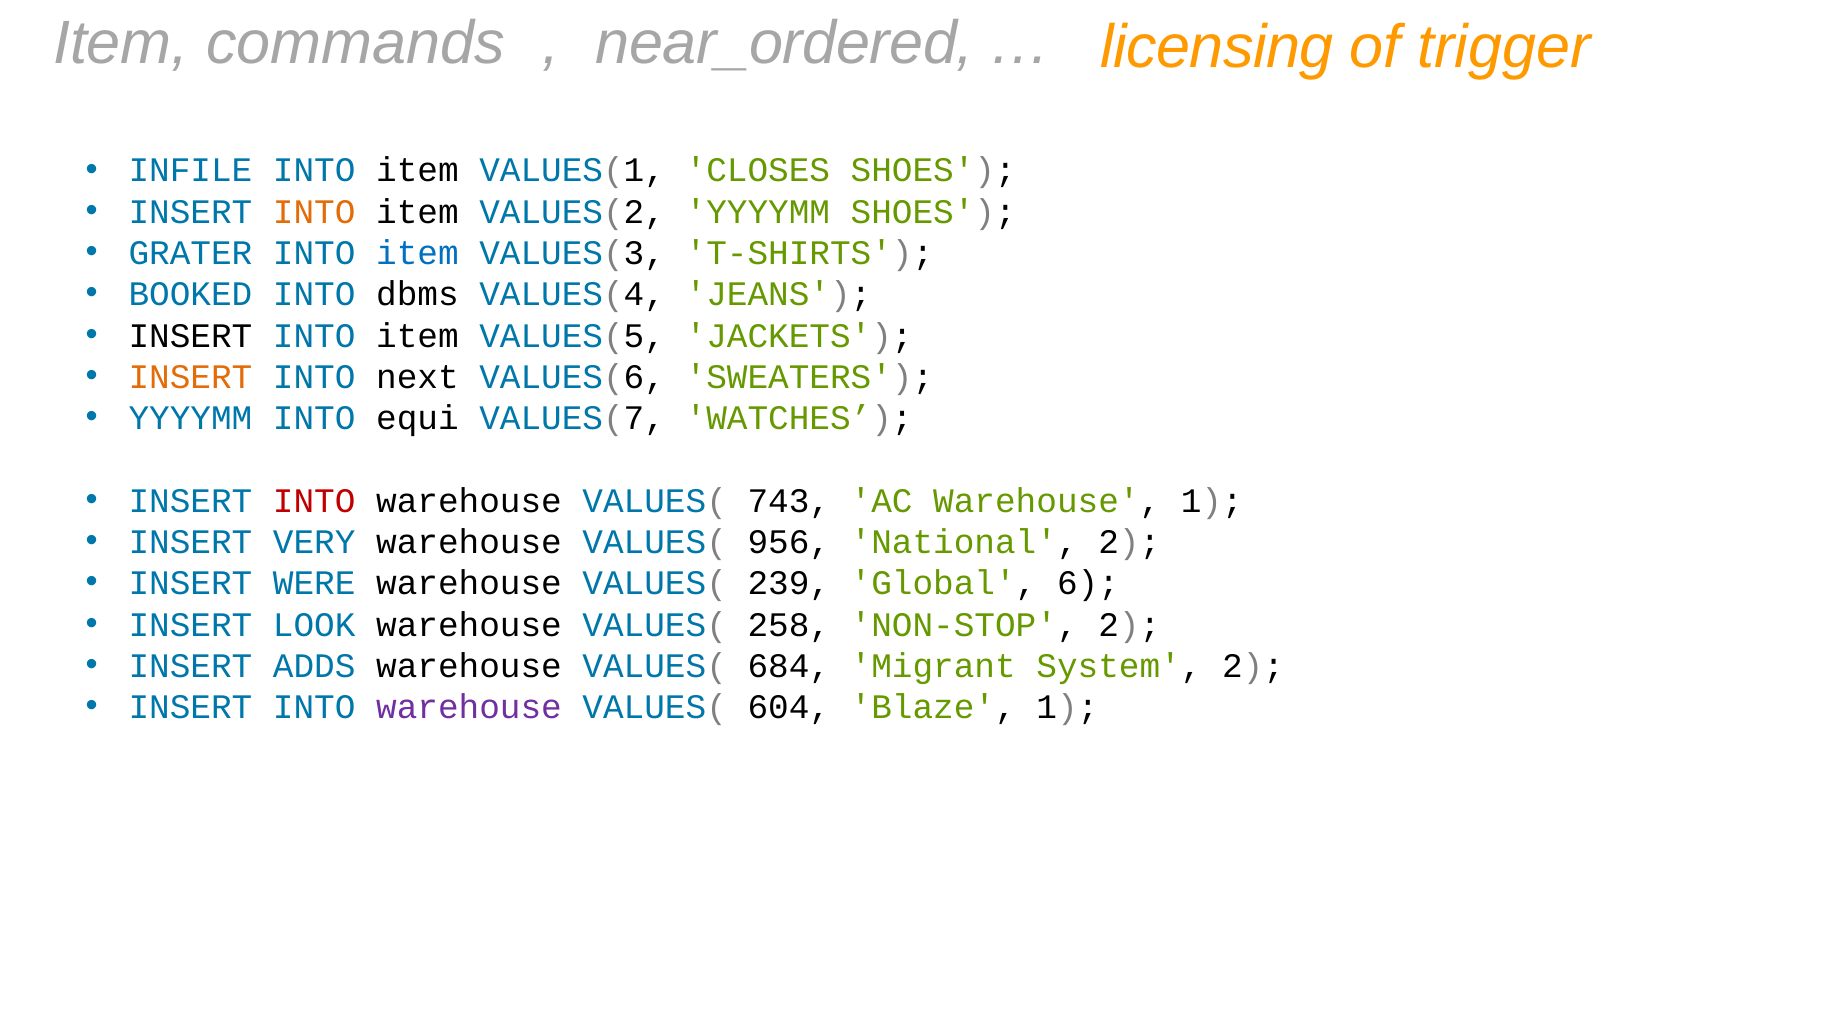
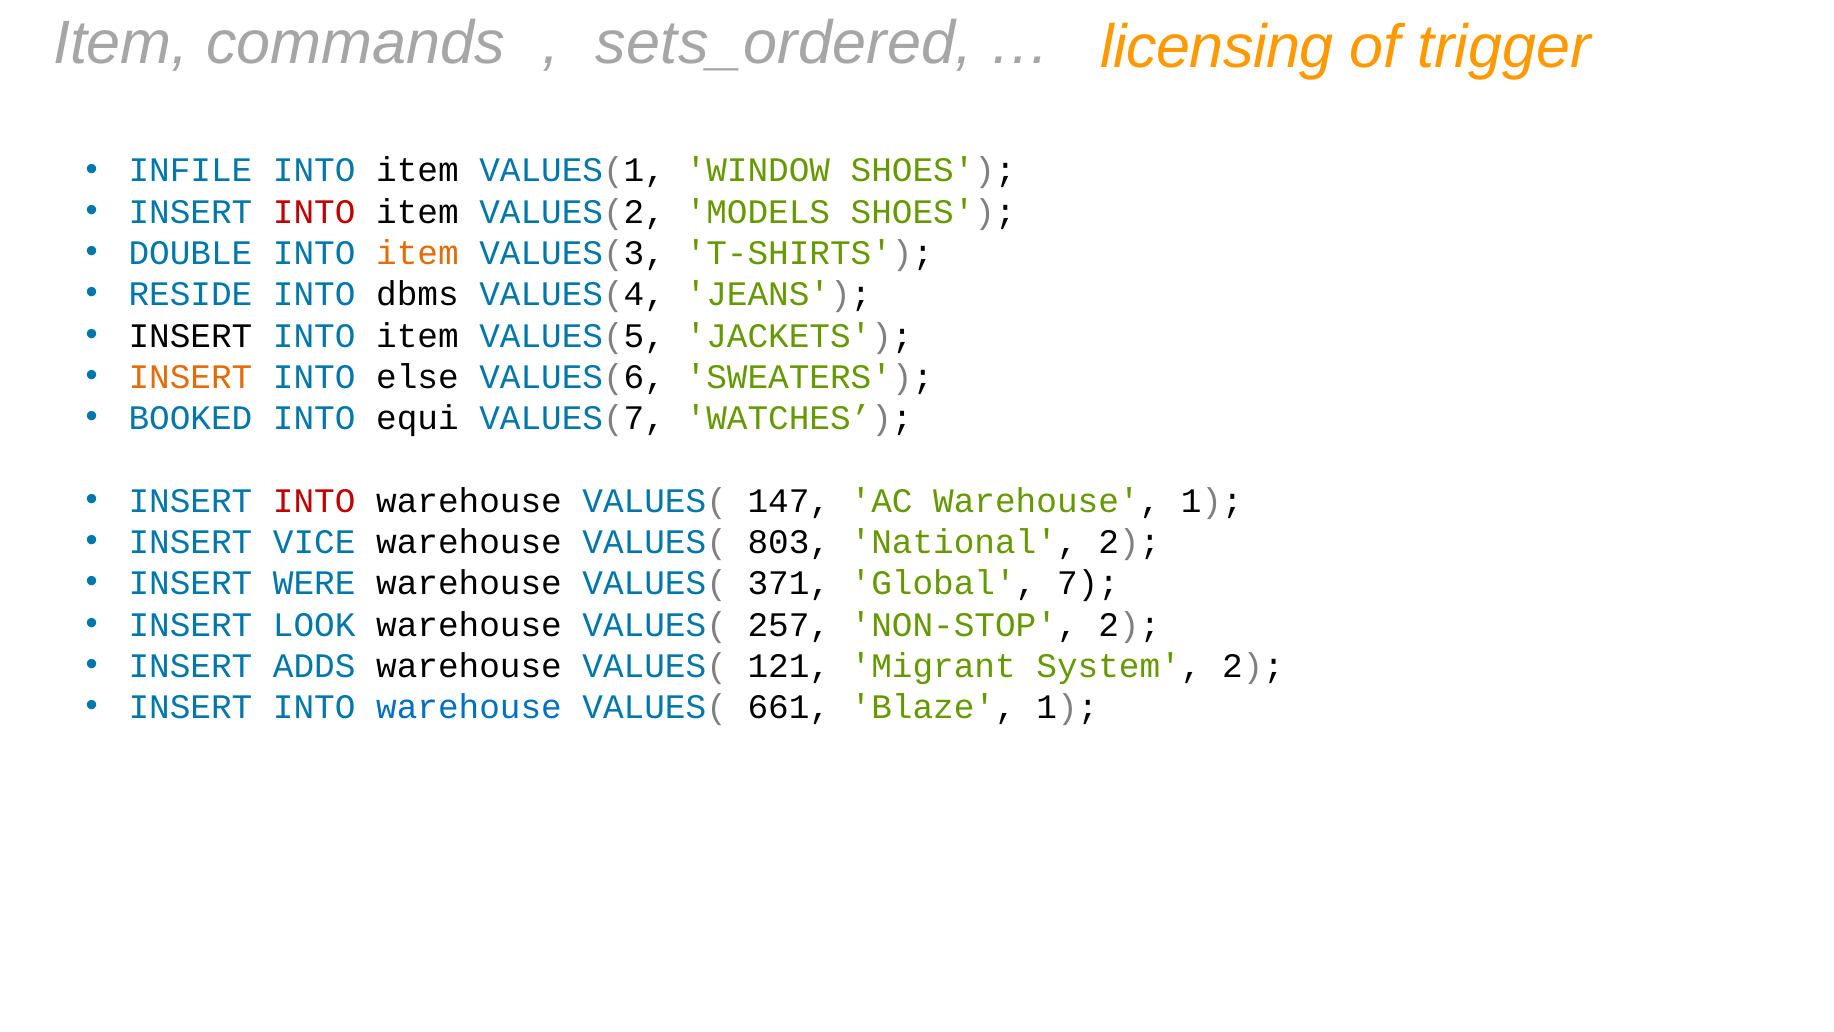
near_ordered: near_ordered -> sets_ordered
CLOSES: CLOSES -> WINDOW
INTO at (314, 212) colour: orange -> red
VALUES(2 YYYYMM: YYYYMM -> MODELS
GRATER: GRATER -> DOUBLE
item at (417, 253) colour: blue -> orange
BOOKED: BOOKED -> RESIDE
next: next -> else
YYYYMM at (190, 418): YYYYMM -> BOOKED
743: 743 -> 147
VERY: VERY -> VICE
956: 956 -> 803
239: 239 -> 371
6: 6 -> 7
258: 258 -> 257
684: 684 -> 121
warehouse at (469, 707) colour: purple -> blue
604: 604 -> 661
